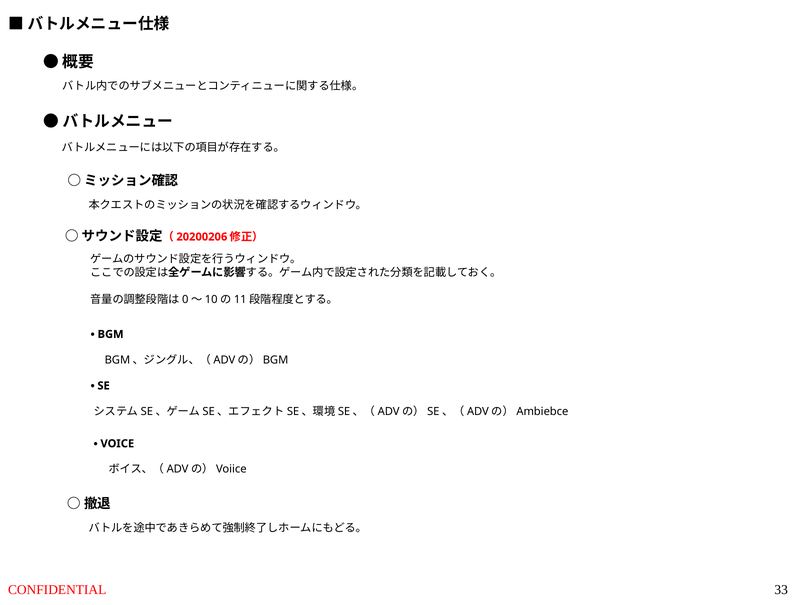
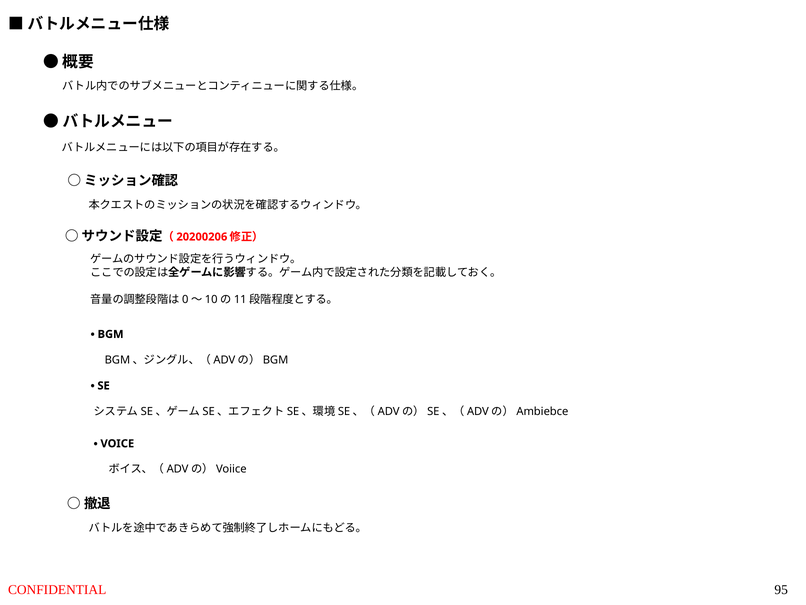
33: 33 -> 95
